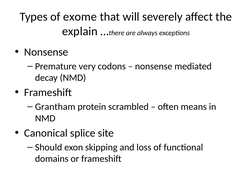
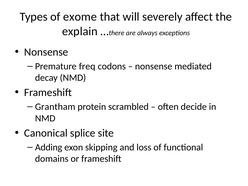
very: very -> freq
means: means -> decide
Should: Should -> Adding
